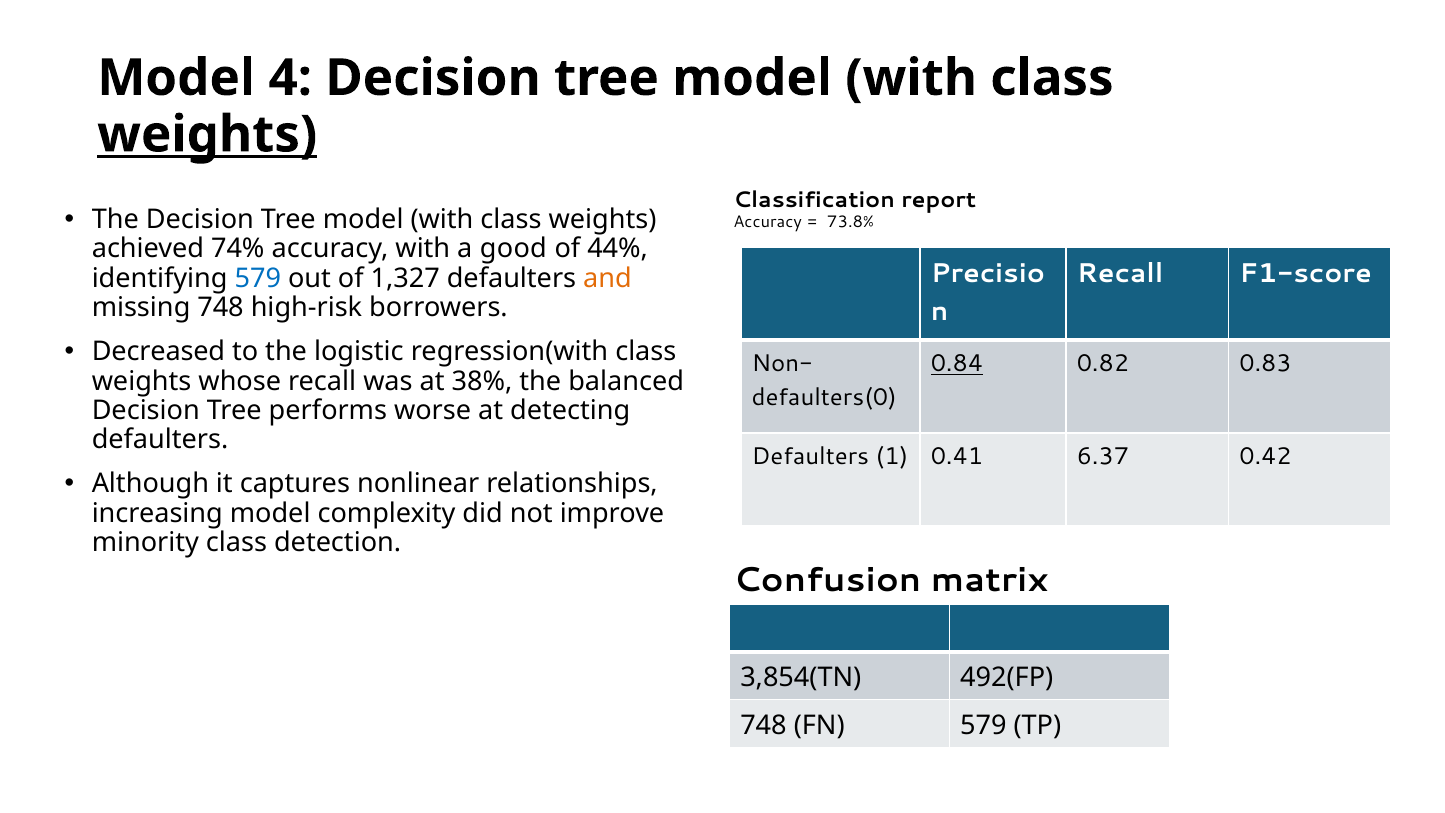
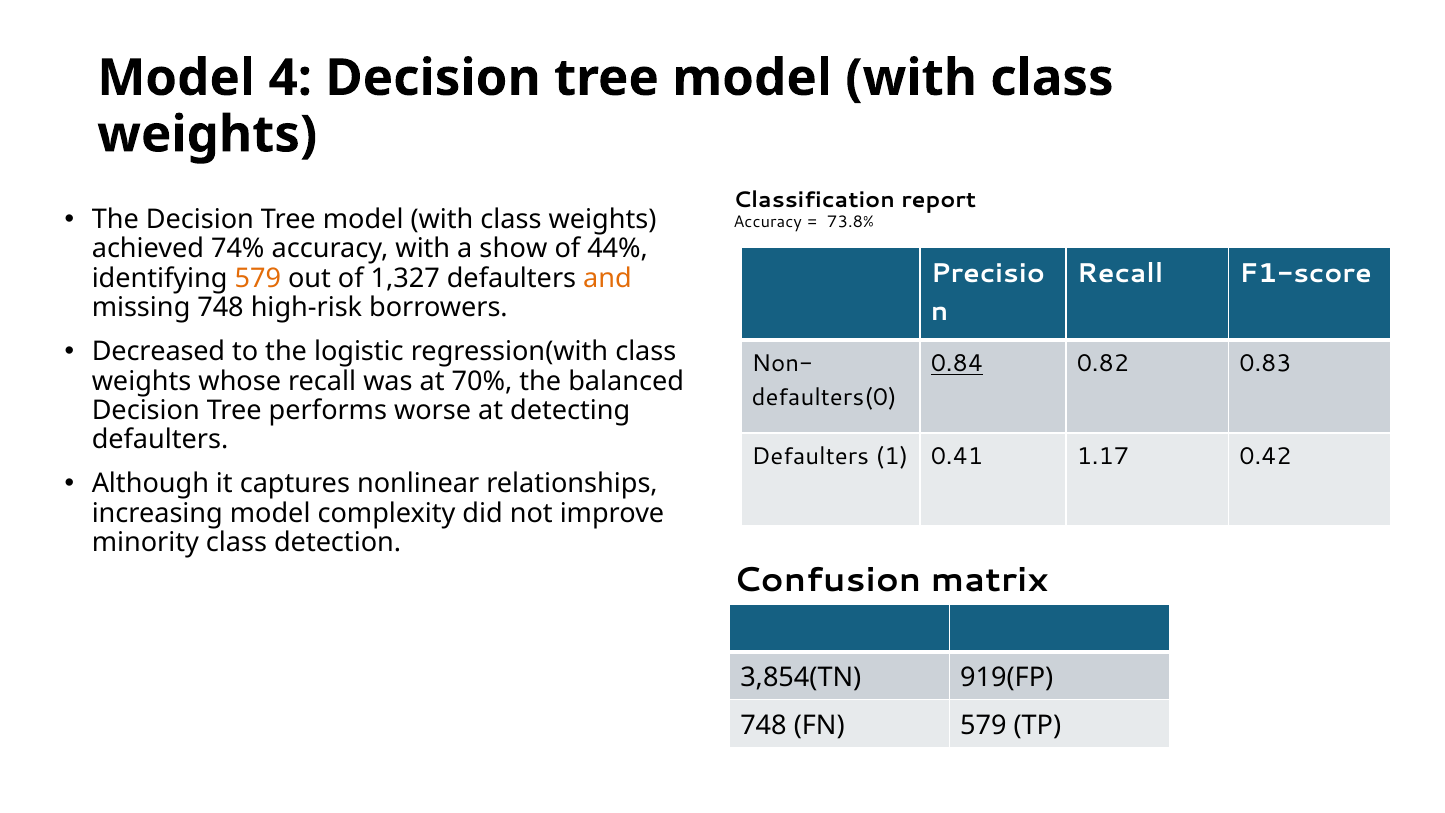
weights at (207, 135) underline: present -> none
good: good -> show
579 at (258, 278) colour: blue -> orange
38%: 38% -> 70%
6.37: 6.37 -> 1.17
492(FP: 492(FP -> 919(FP
